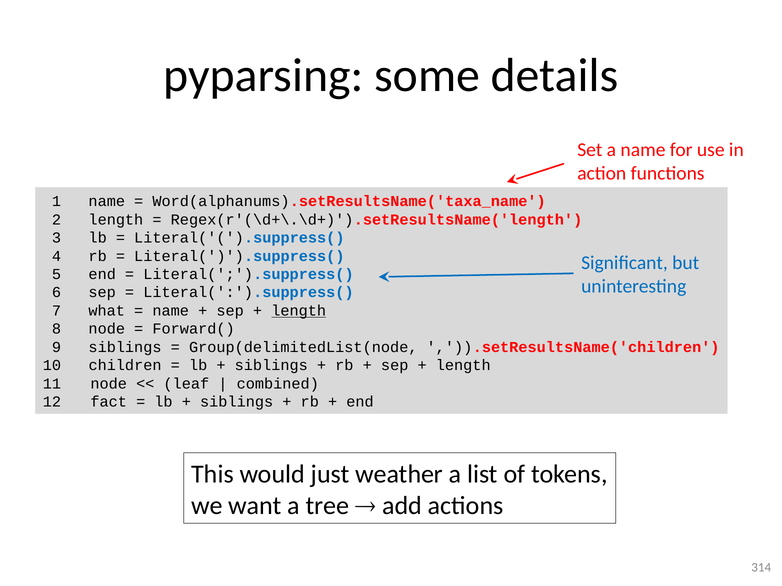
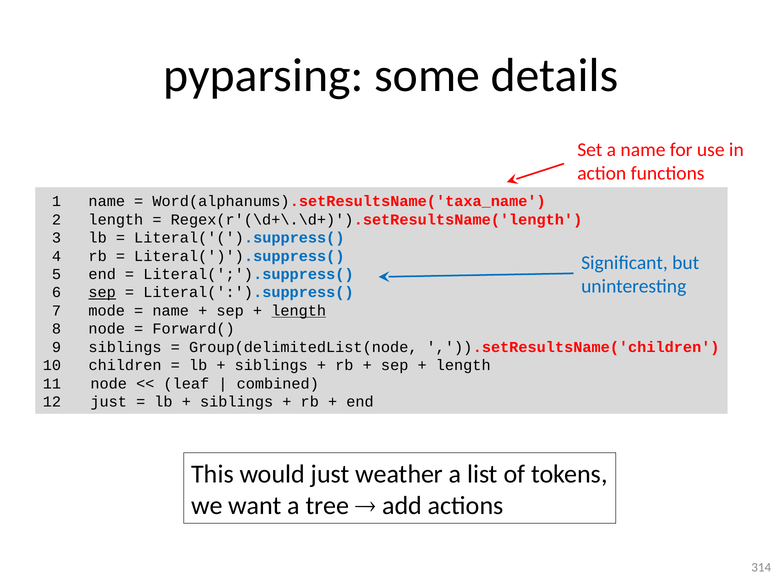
sep at (102, 293) underline: none -> present
what: what -> mode
fact at (109, 402): fact -> just
